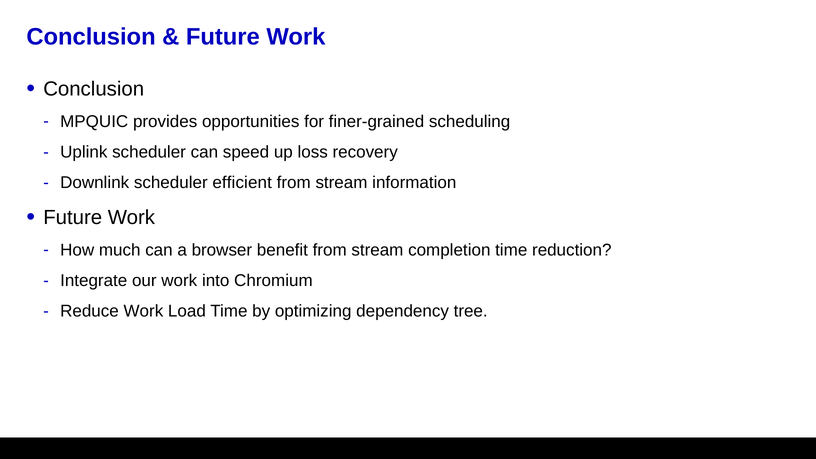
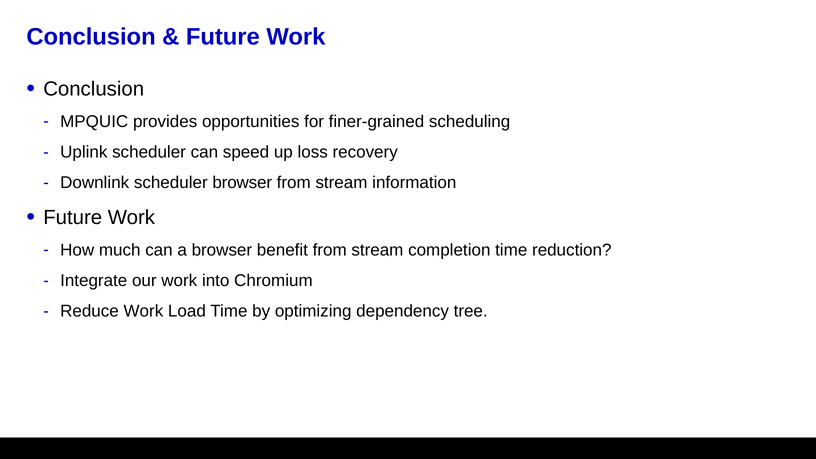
scheduler efficient: efficient -> browser
